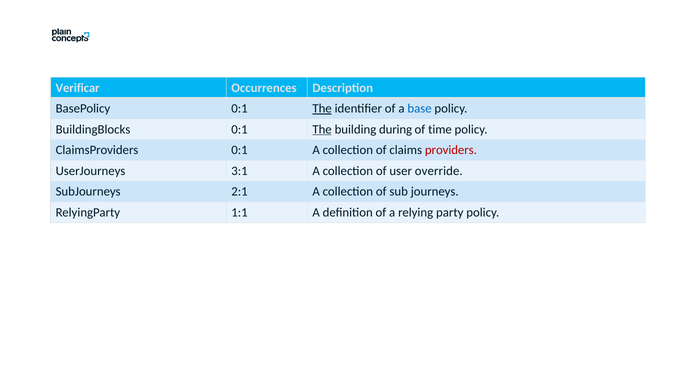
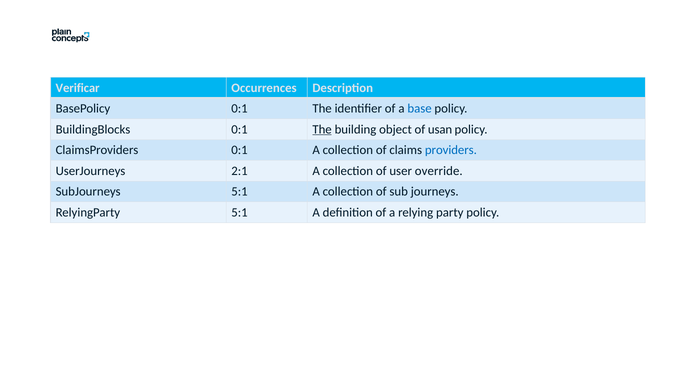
The at (322, 109) underline: present -> none
during: during -> object
time: time -> usan
providers colour: red -> blue
3:1: 3:1 -> 2:1
SubJourneys 2:1: 2:1 -> 5:1
RelyingParty 1:1: 1:1 -> 5:1
